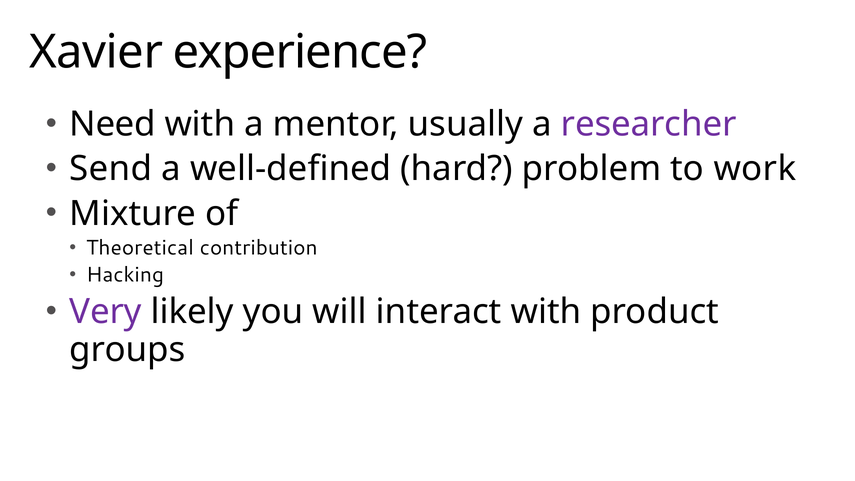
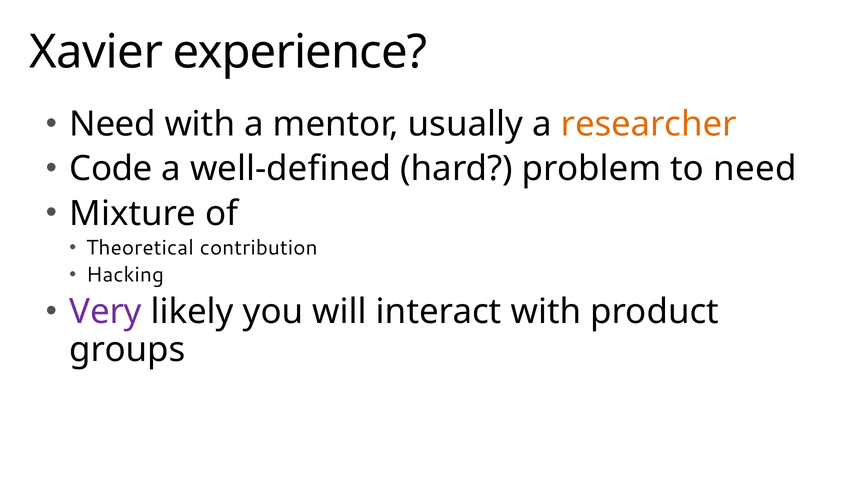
researcher colour: purple -> orange
Send: Send -> Code
to work: work -> need
